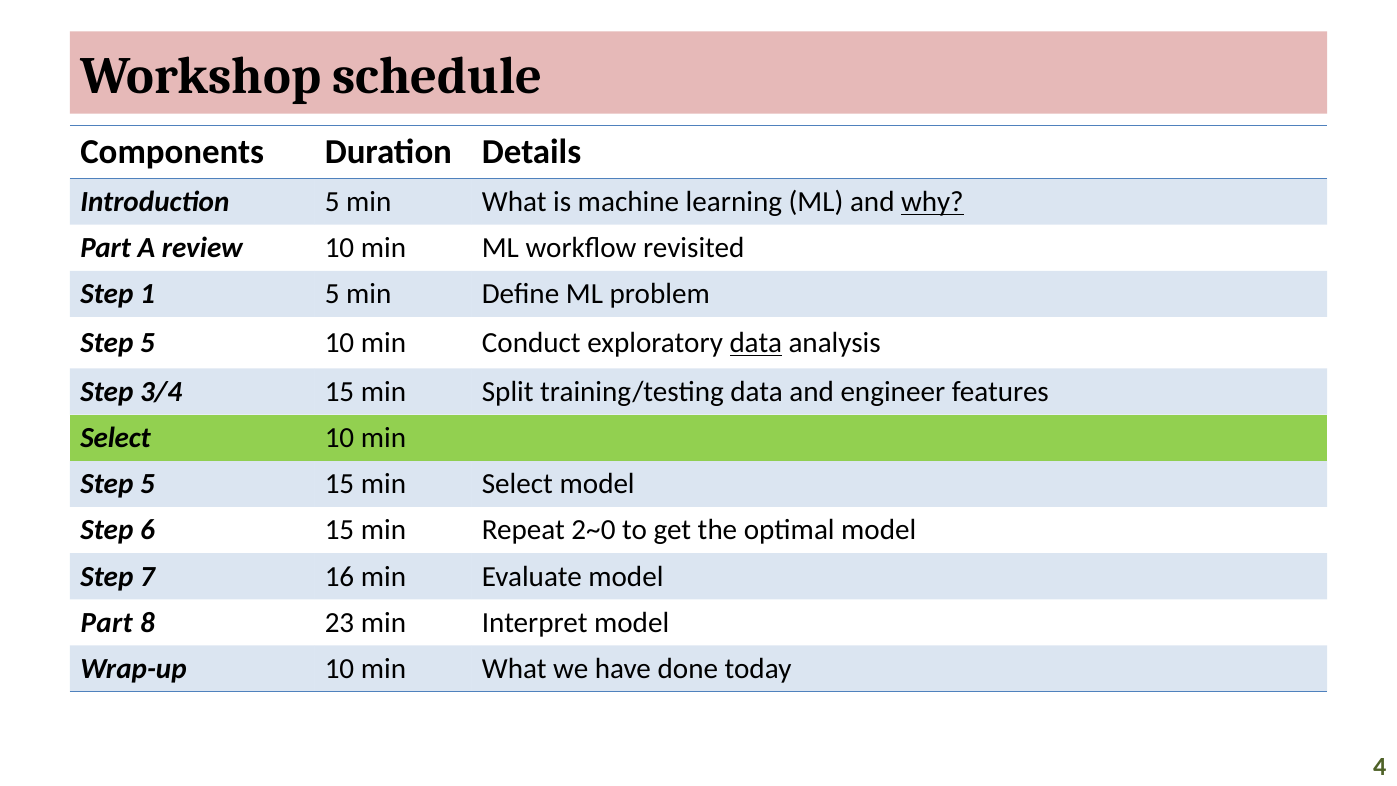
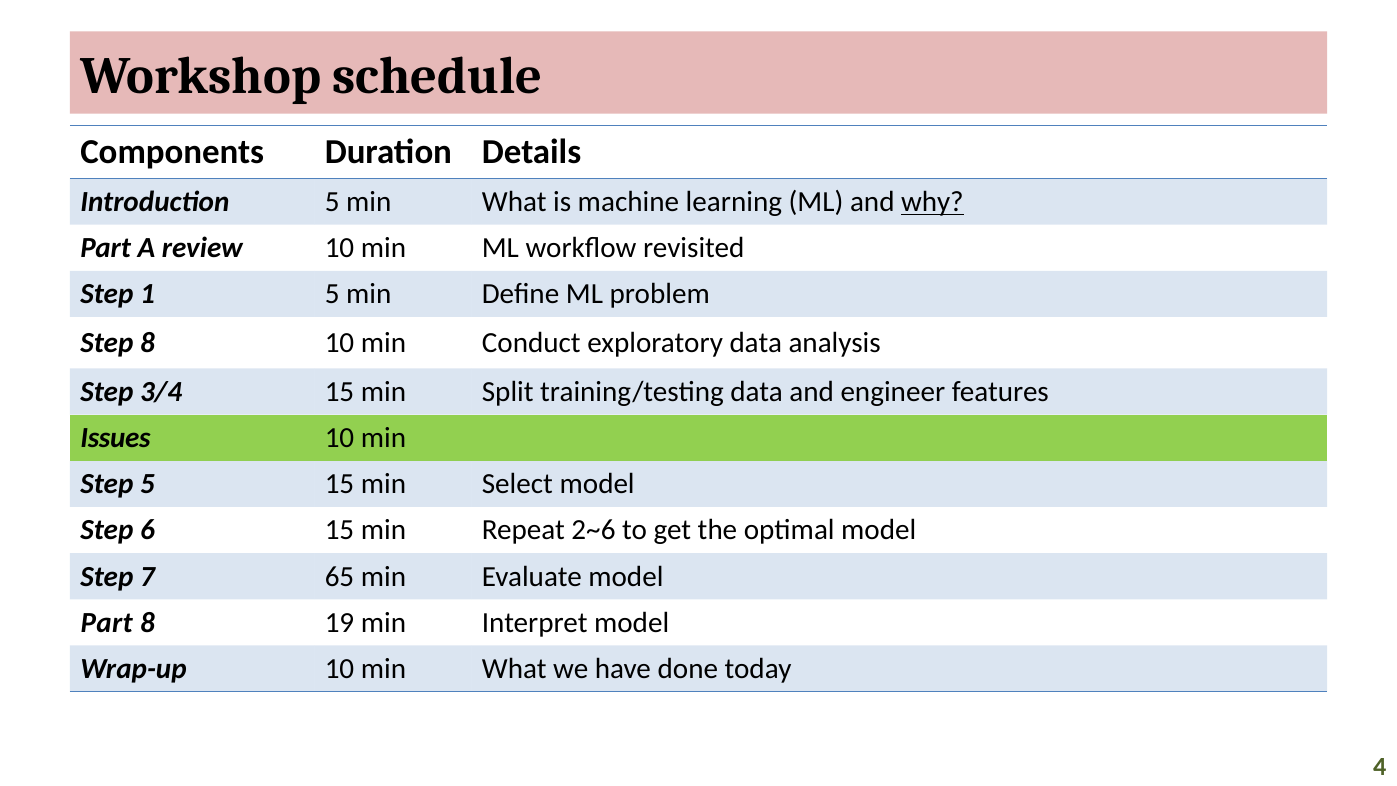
5 at (147, 343): 5 -> 8
data at (756, 343) underline: present -> none
Select at (115, 438): Select -> Issues
2~0: 2~0 -> 2~6
16: 16 -> 65
23: 23 -> 19
